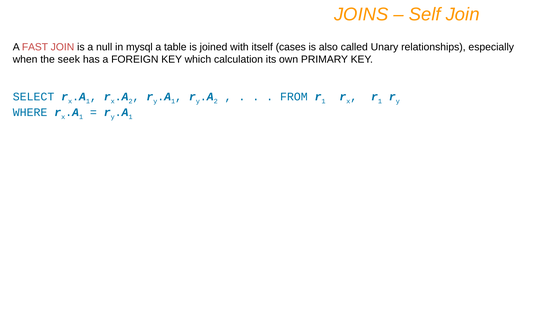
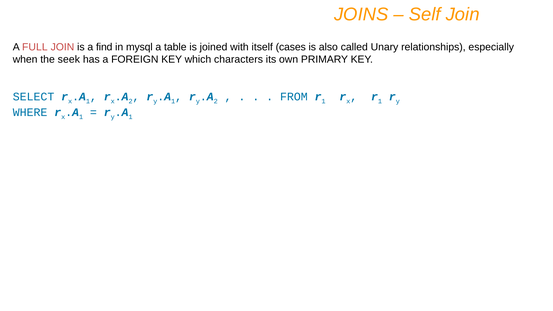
FAST: FAST -> FULL
null: null -> find
calculation: calculation -> characters
